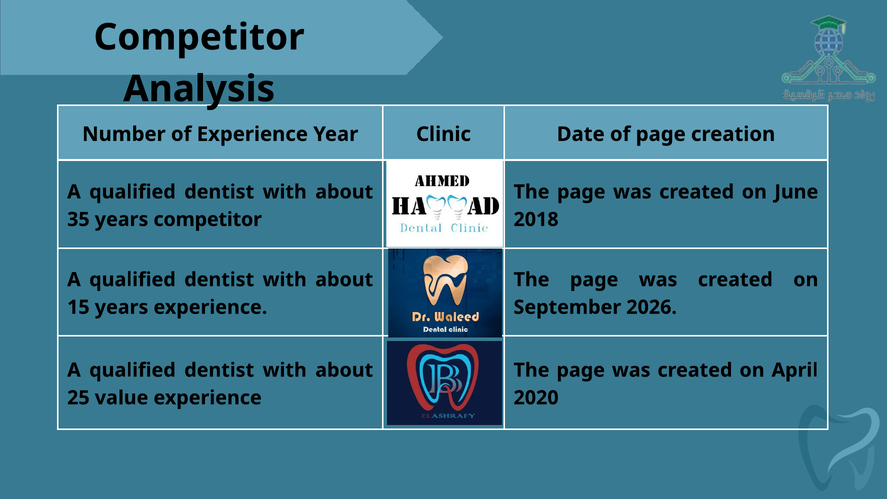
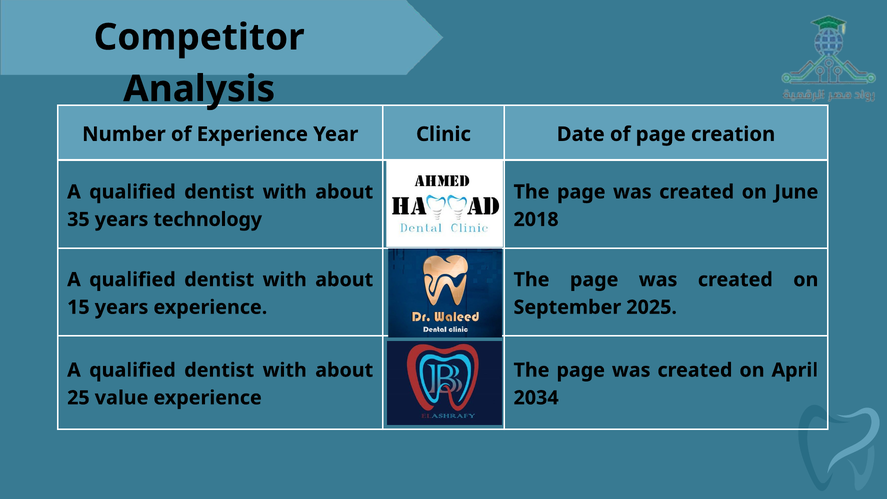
years competitor: competitor -> technology
2026: 2026 -> 2025
2020: 2020 -> 2034
